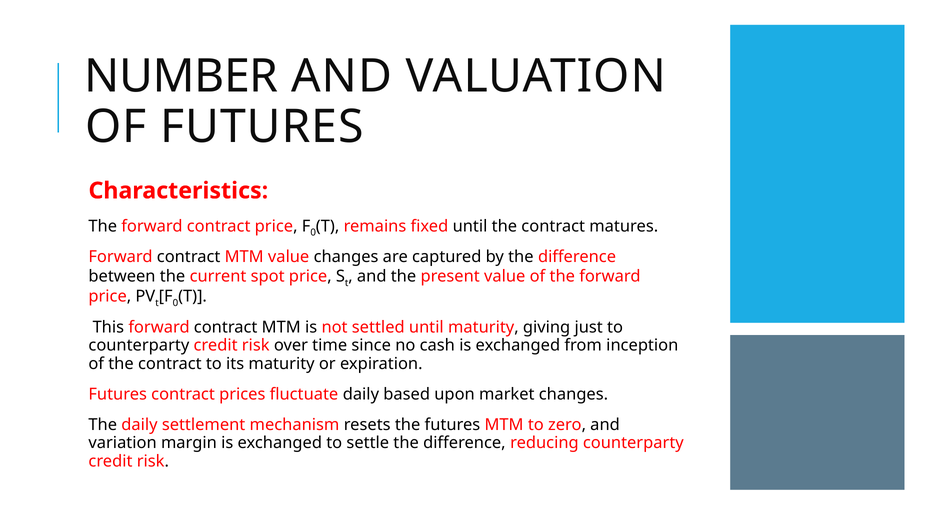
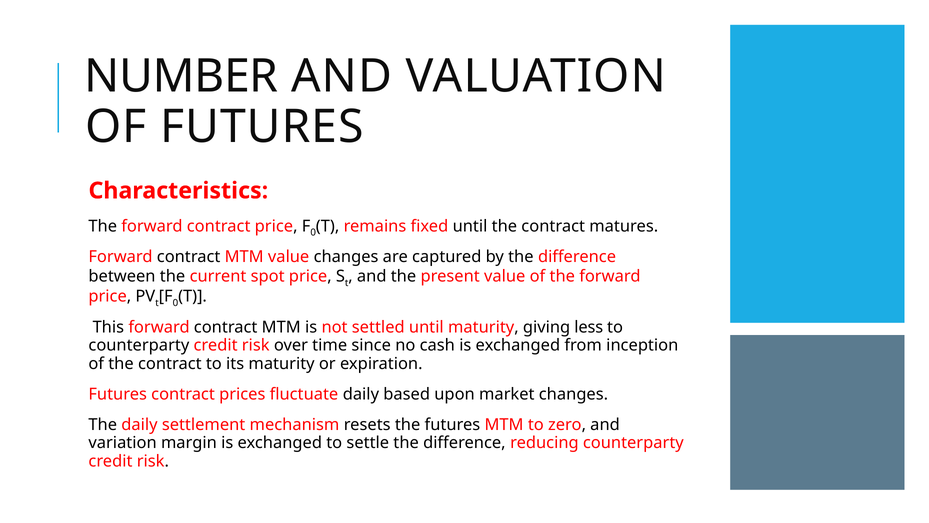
just: just -> less
